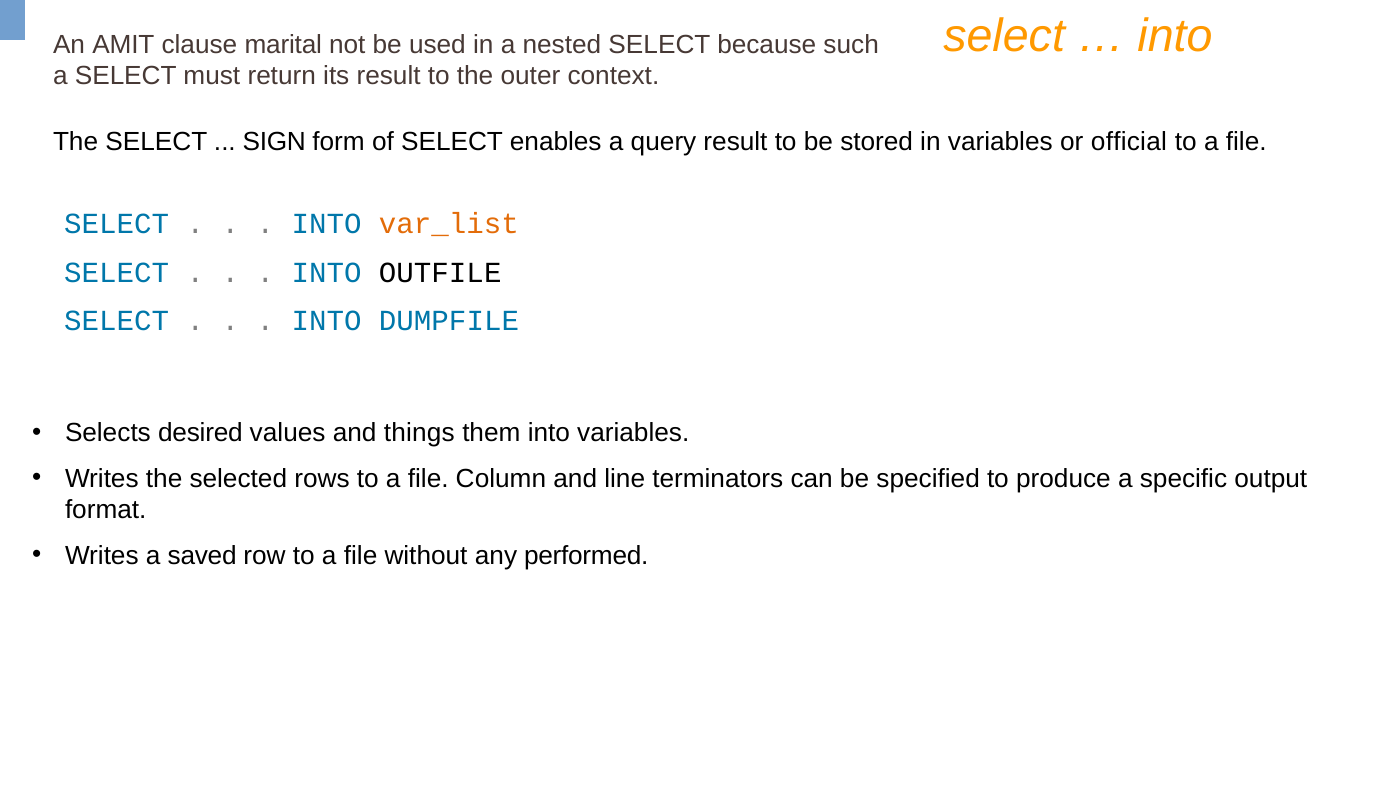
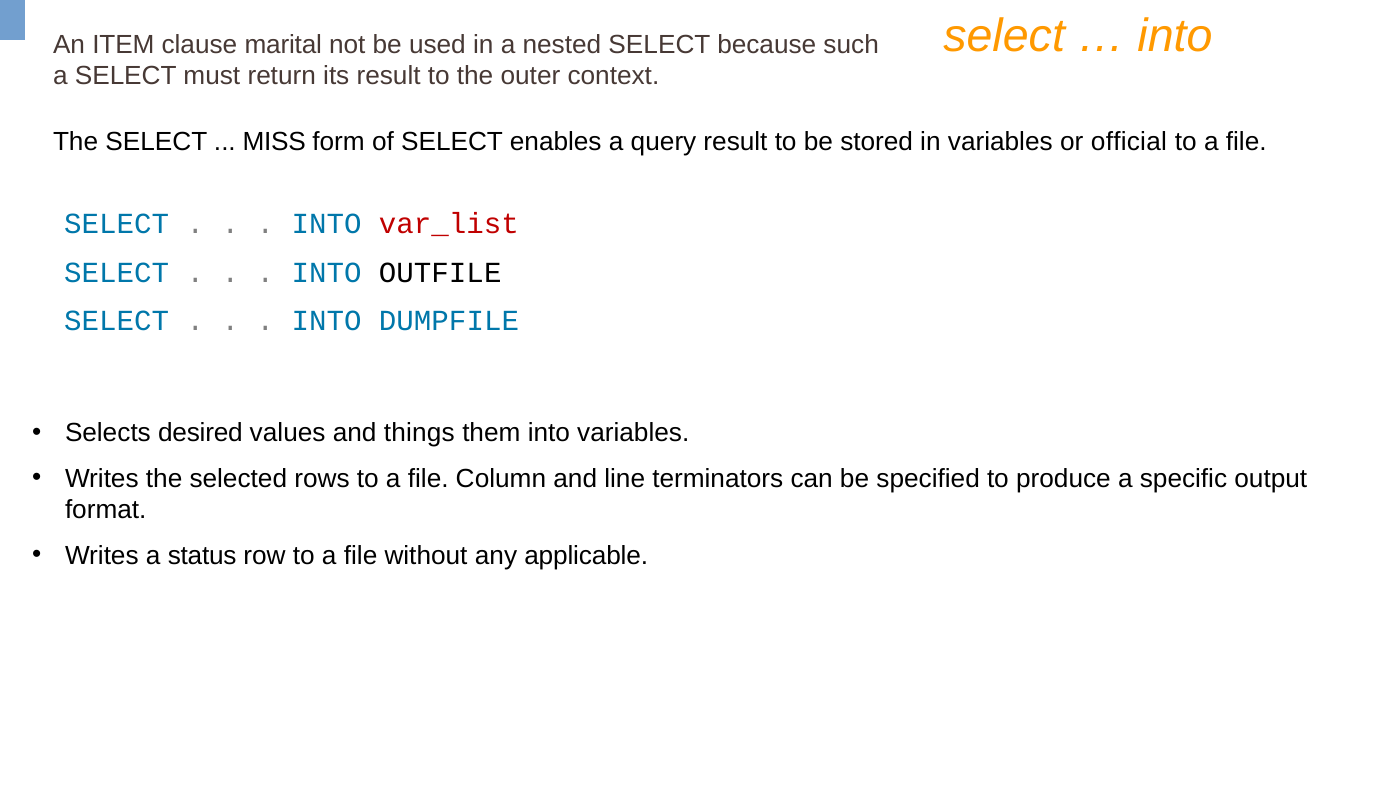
AMIT: AMIT -> ITEM
SIGN: SIGN -> MISS
var_list colour: orange -> red
saved: saved -> status
performed: performed -> applicable
